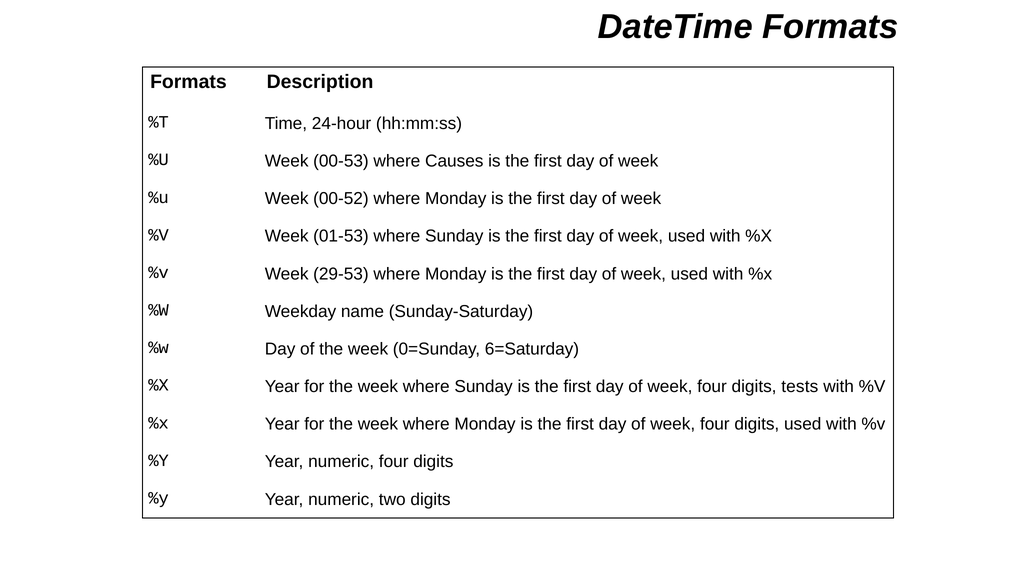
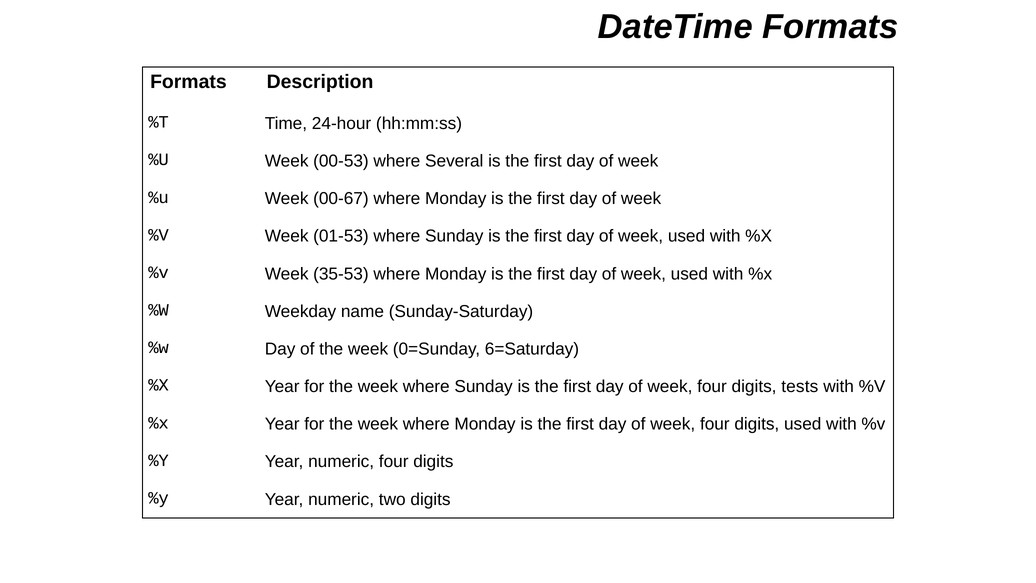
Causes: Causes -> Several
00-52: 00-52 -> 00-67
29-53: 29-53 -> 35-53
